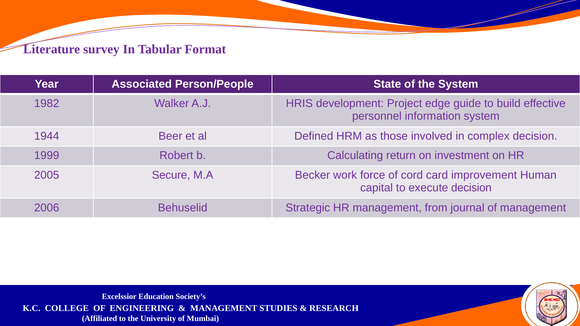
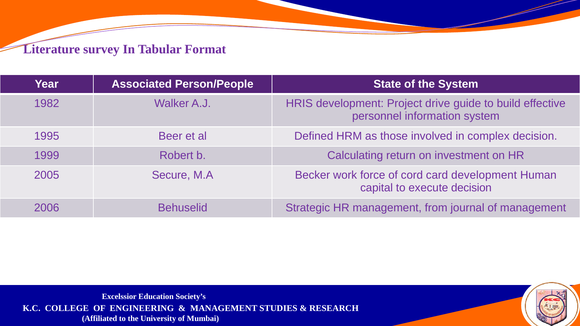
edge: edge -> drive
1944: 1944 -> 1995
card improvement: improvement -> development
